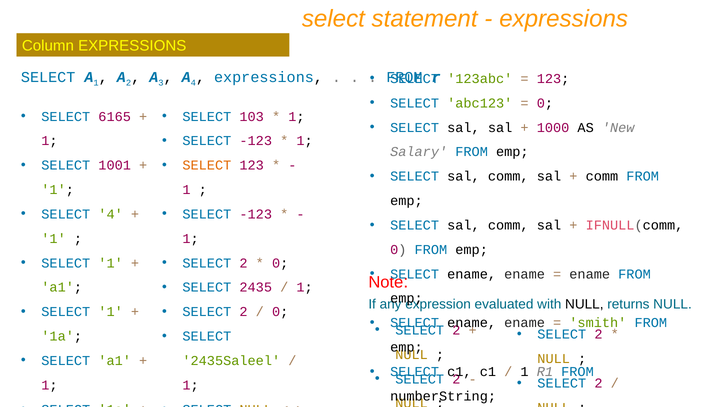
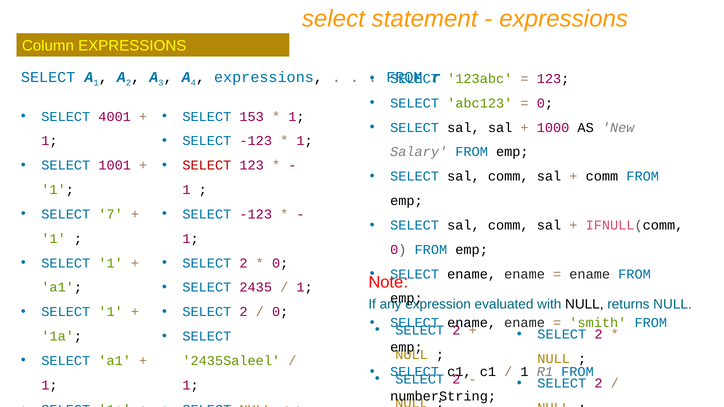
6165: 6165 -> 4001
103: 103 -> 153
SELECT at (207, 165) colour: orange -> red
SELECT 4: 4 -> 7
